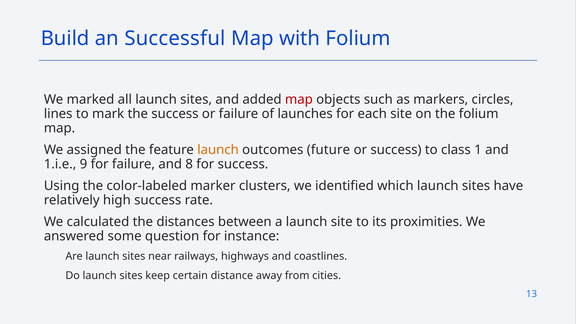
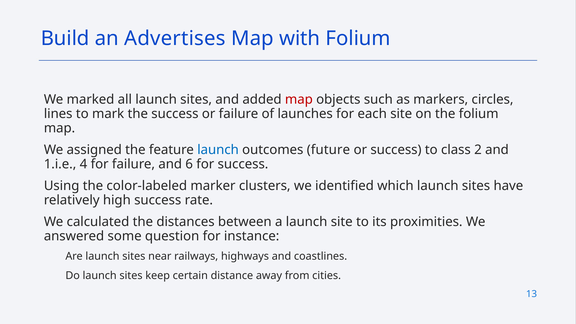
Successful: Successful -> Advertises
launch at (218, 150) colour: orange -> blue
1: 1 -> 2
9: 9 -> 4
8: 8 -> 6
